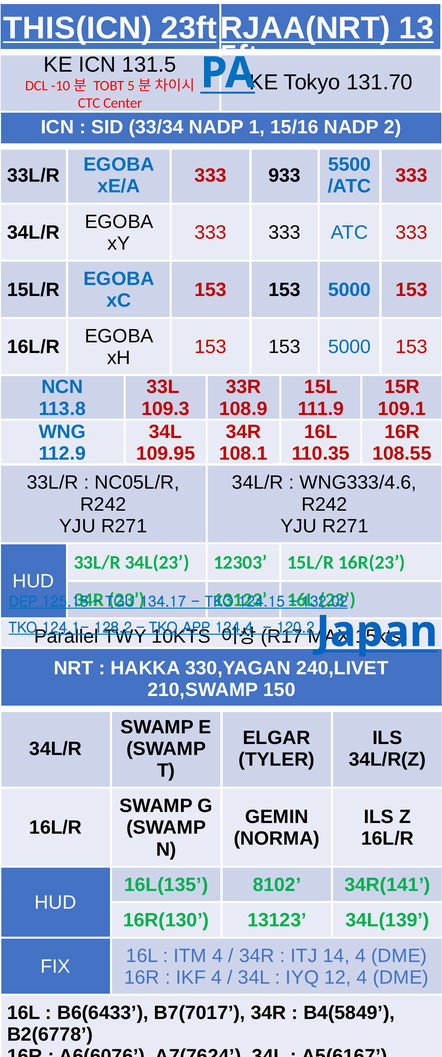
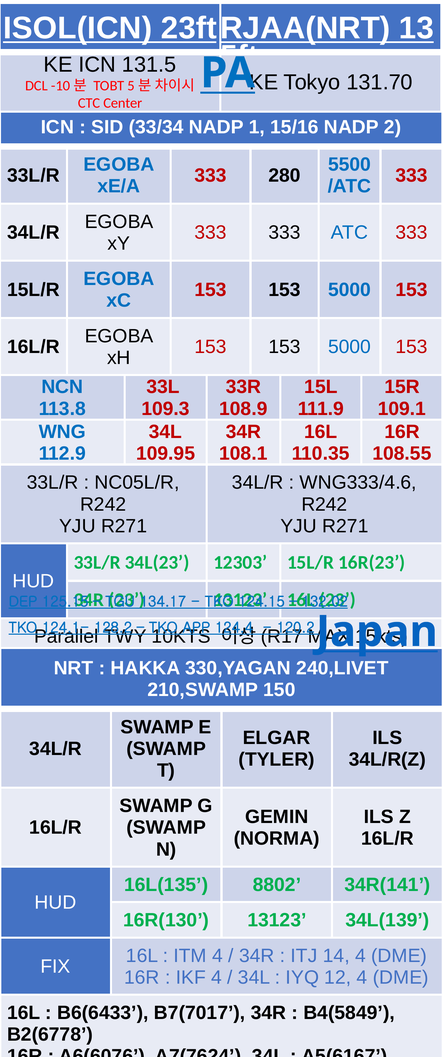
THIS(ICN: THIS(ICN -> ISOL(ICN
933: 933 -> 280
8102: 8102 -> 8802
